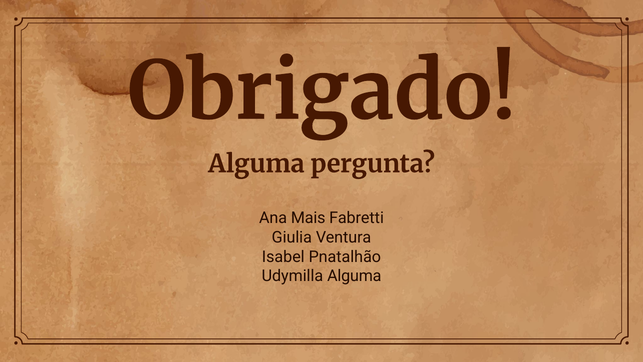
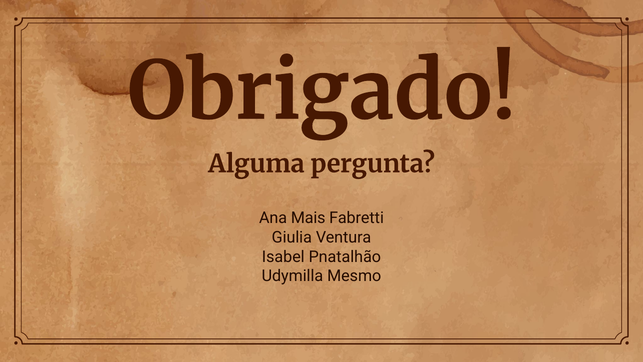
Udymilla Alguma: Alguma -> Mesmo
